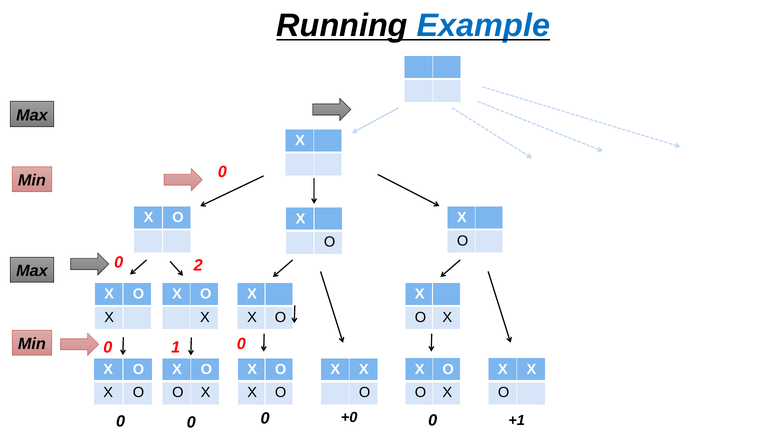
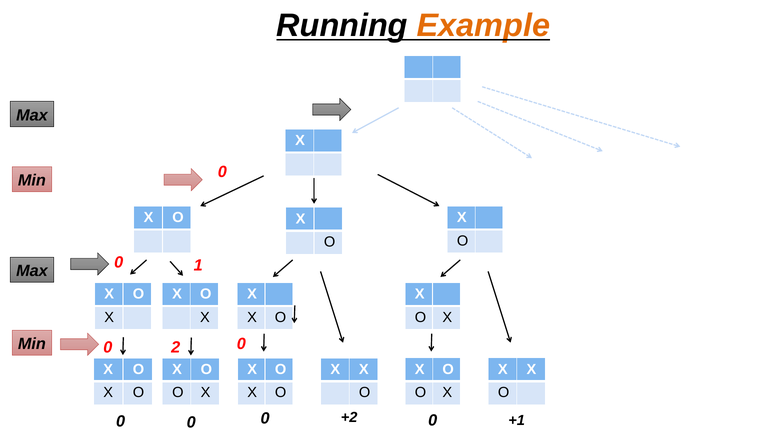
Example colour: blue -> orange
2: 2 -> 1
1: 1 -> 2
+0: +0 -> +2
